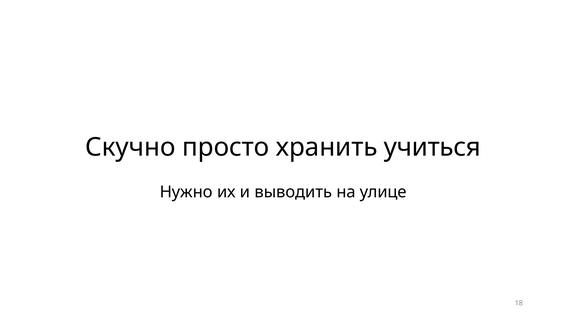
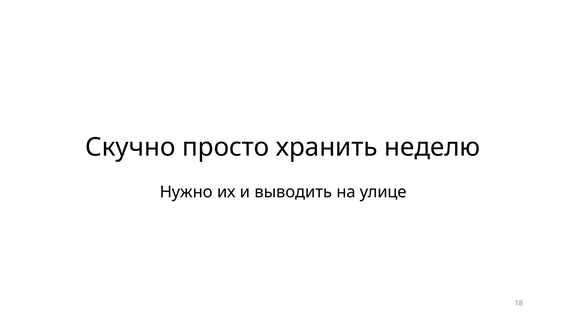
учиться: учиться -> неделю
